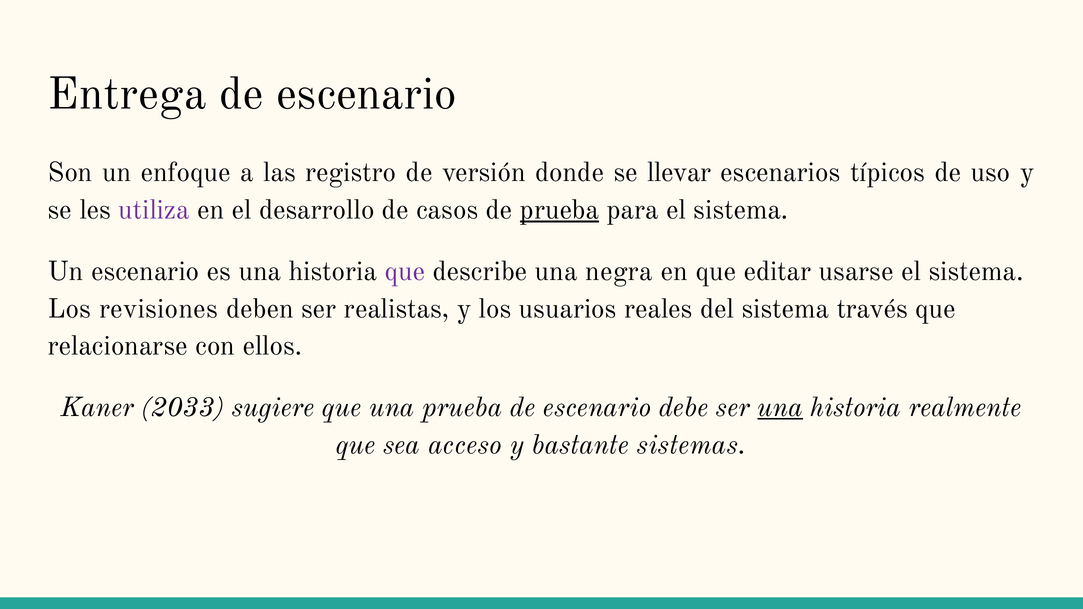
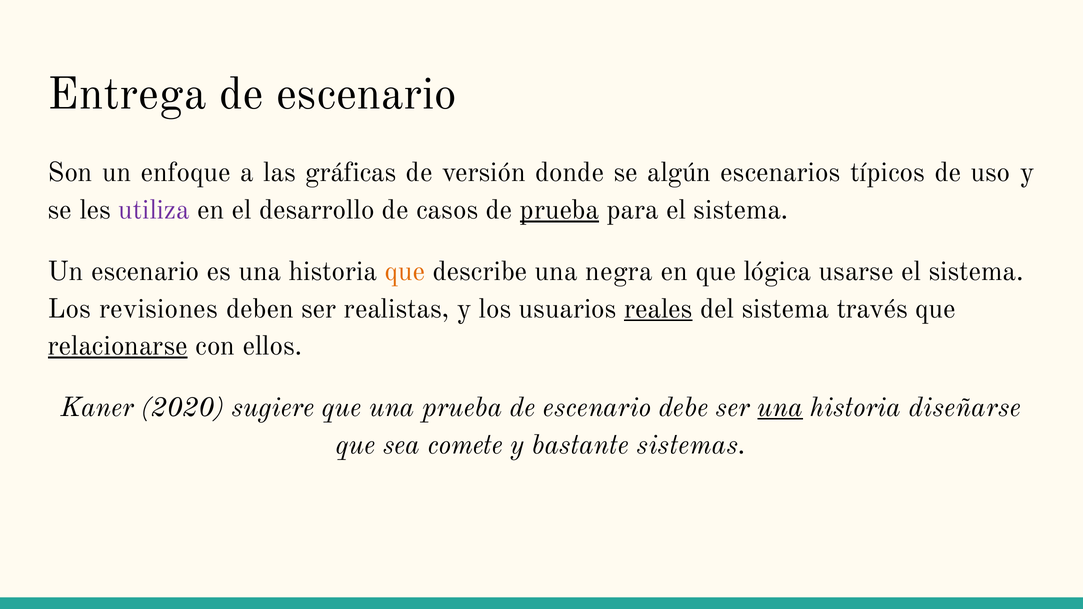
registro: registro -> gráficas
llevar: llevar -> algún
que at (405, 271) colour: purple -> orange
editar: editar -> lógica
reales underline: none -> present
relacionarse underline: none -> present
2033: 2033 -> 2020
realmente: realmente -> diseñarse
acceso: acceso -> comete
